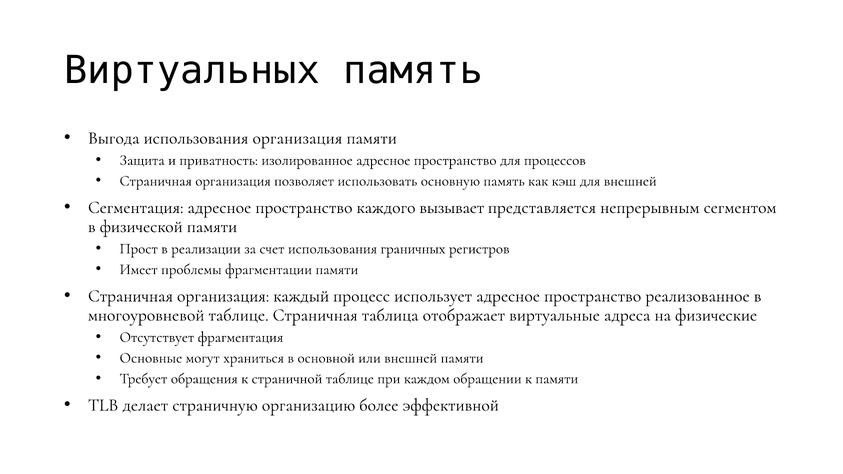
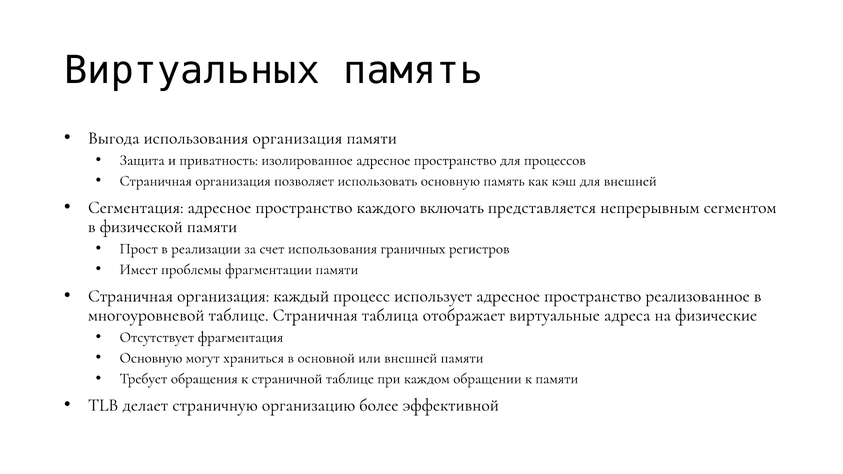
вызывает: вызывает -> включать
Основные at (151, 358): Основные -> Основную
